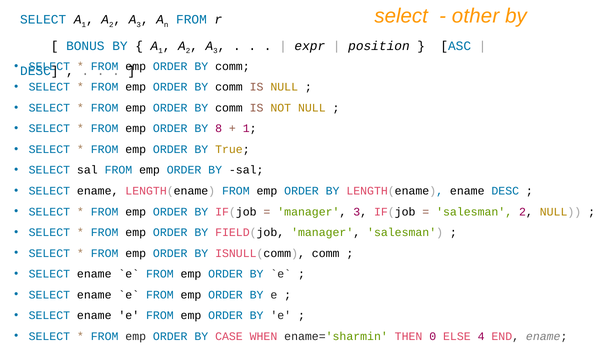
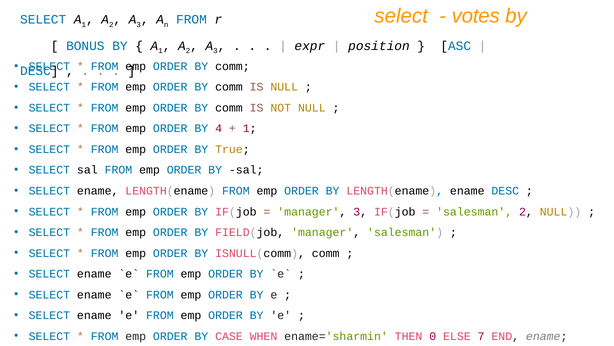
other: other -> votes
8: 8 -> 4
4: 4 -> 7
